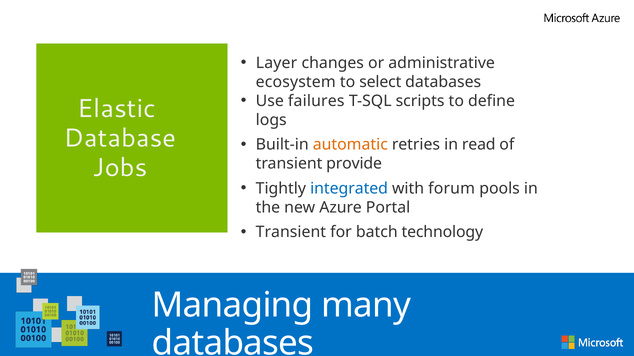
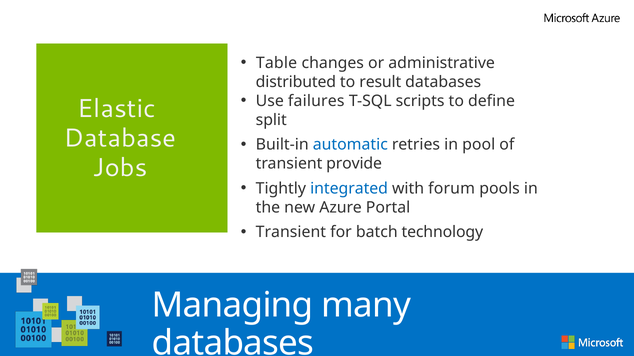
Layer: Layer -> Table
ecosystem: ecosystem -> distributed
select: select -> result
logs: logs -> split
automatic colour: orange -> blue
read: read -> pool
